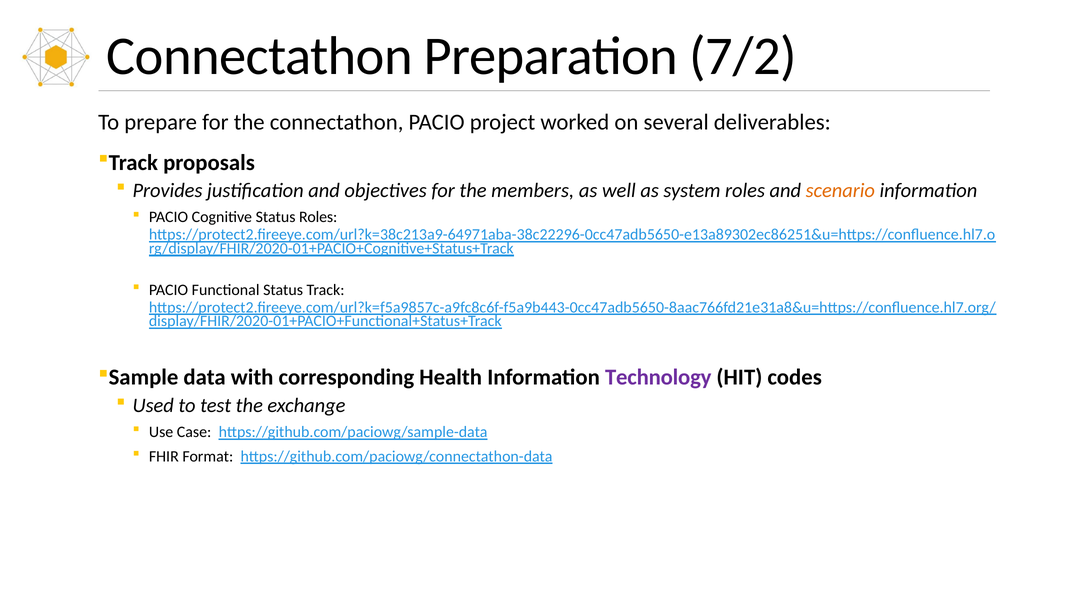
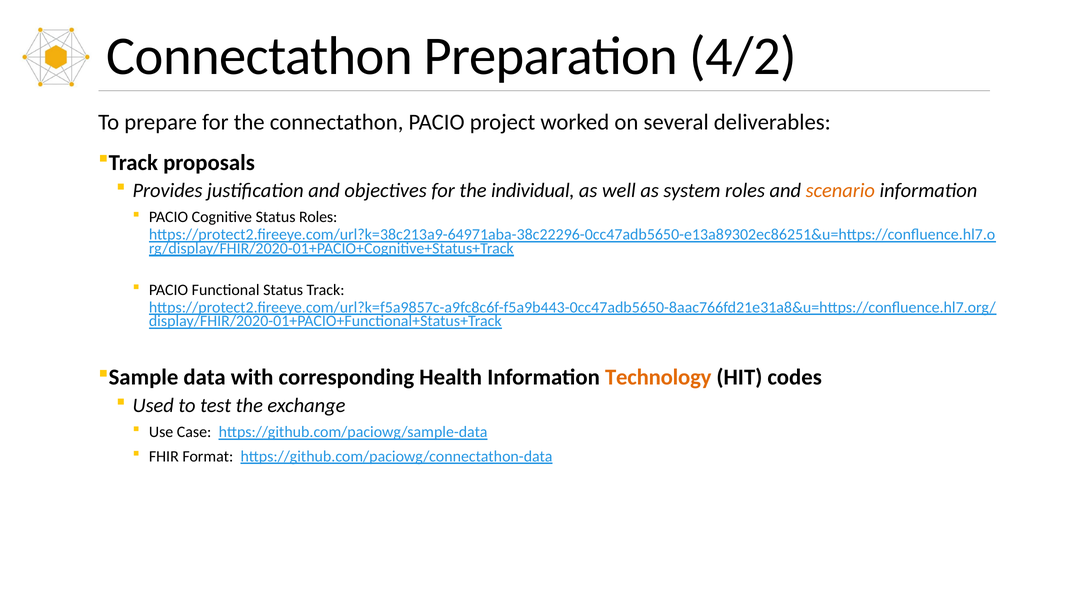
7/2: 7/2 -> 4/2
members: members -> individual
Technology colour: purple -> orange
